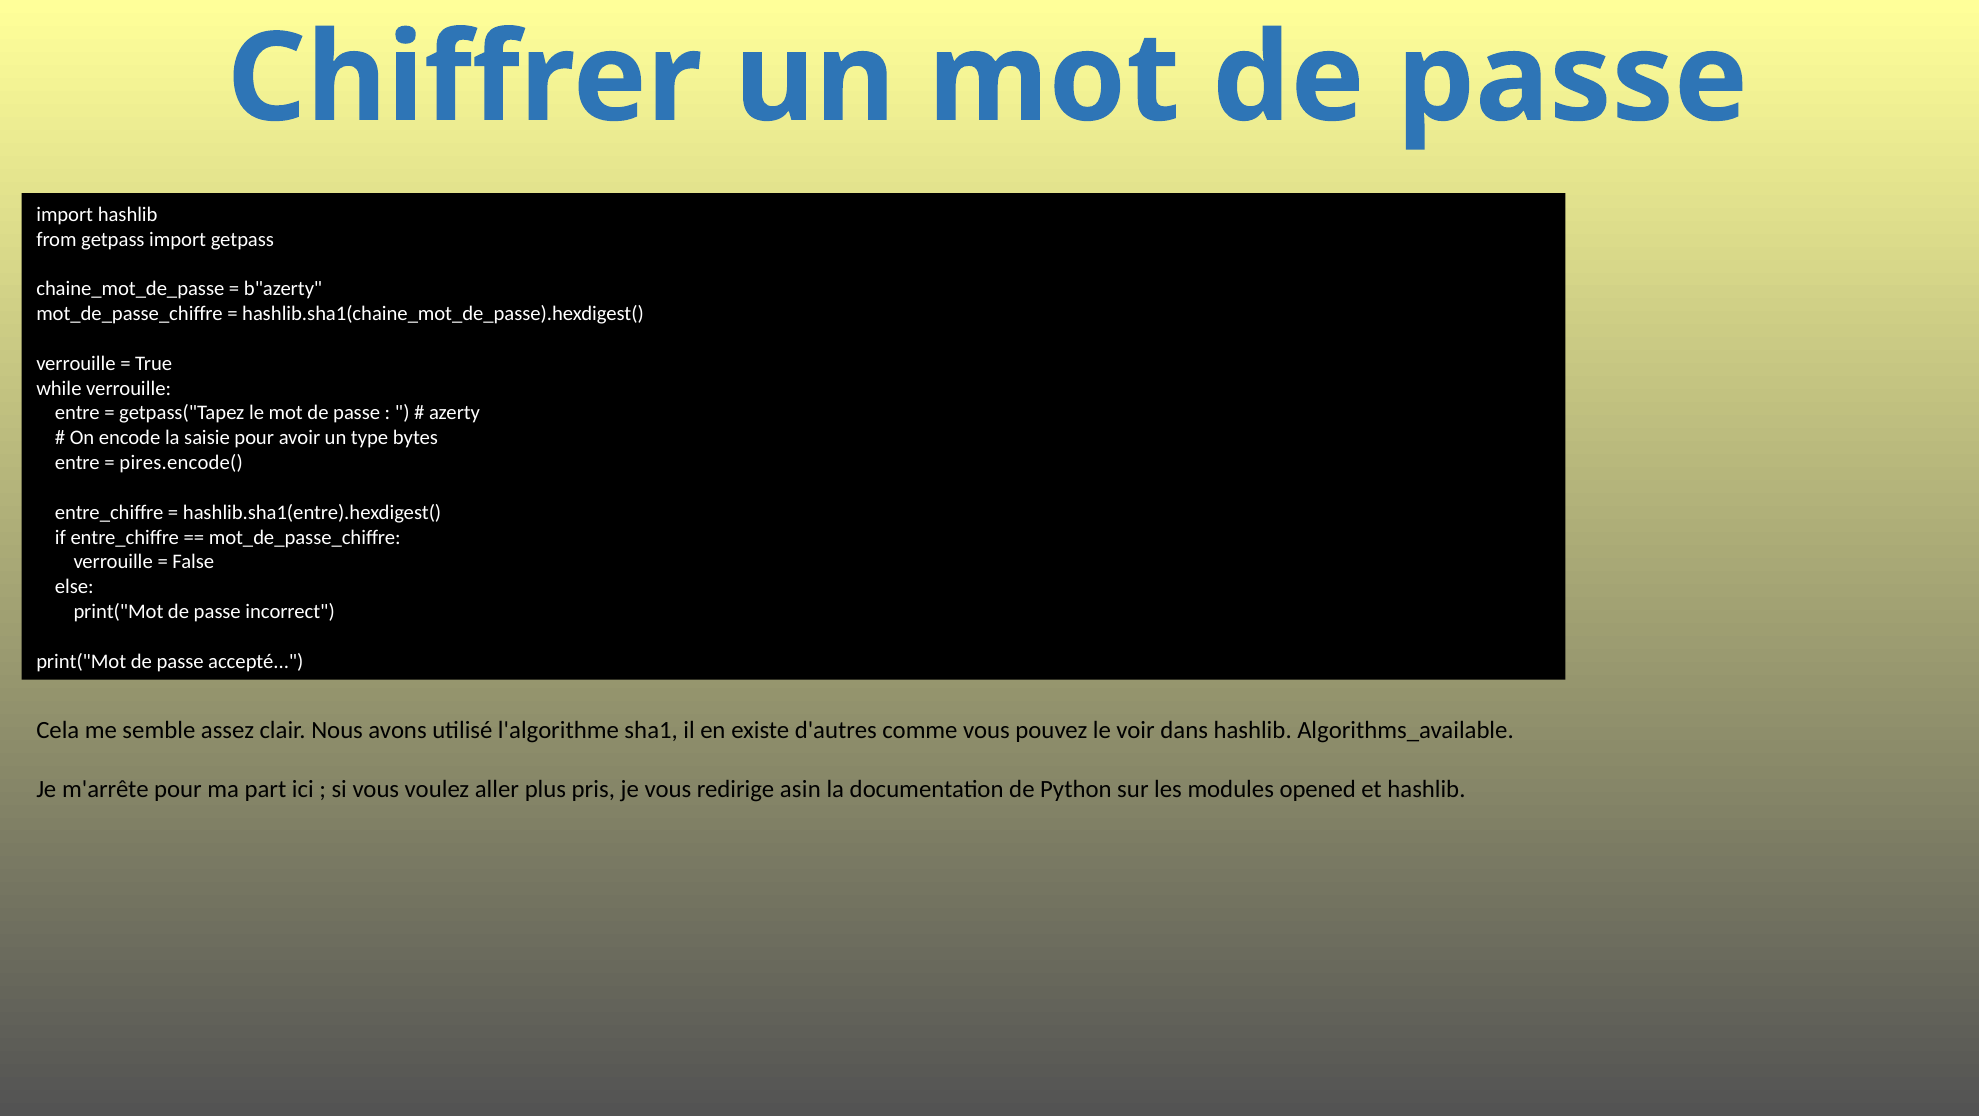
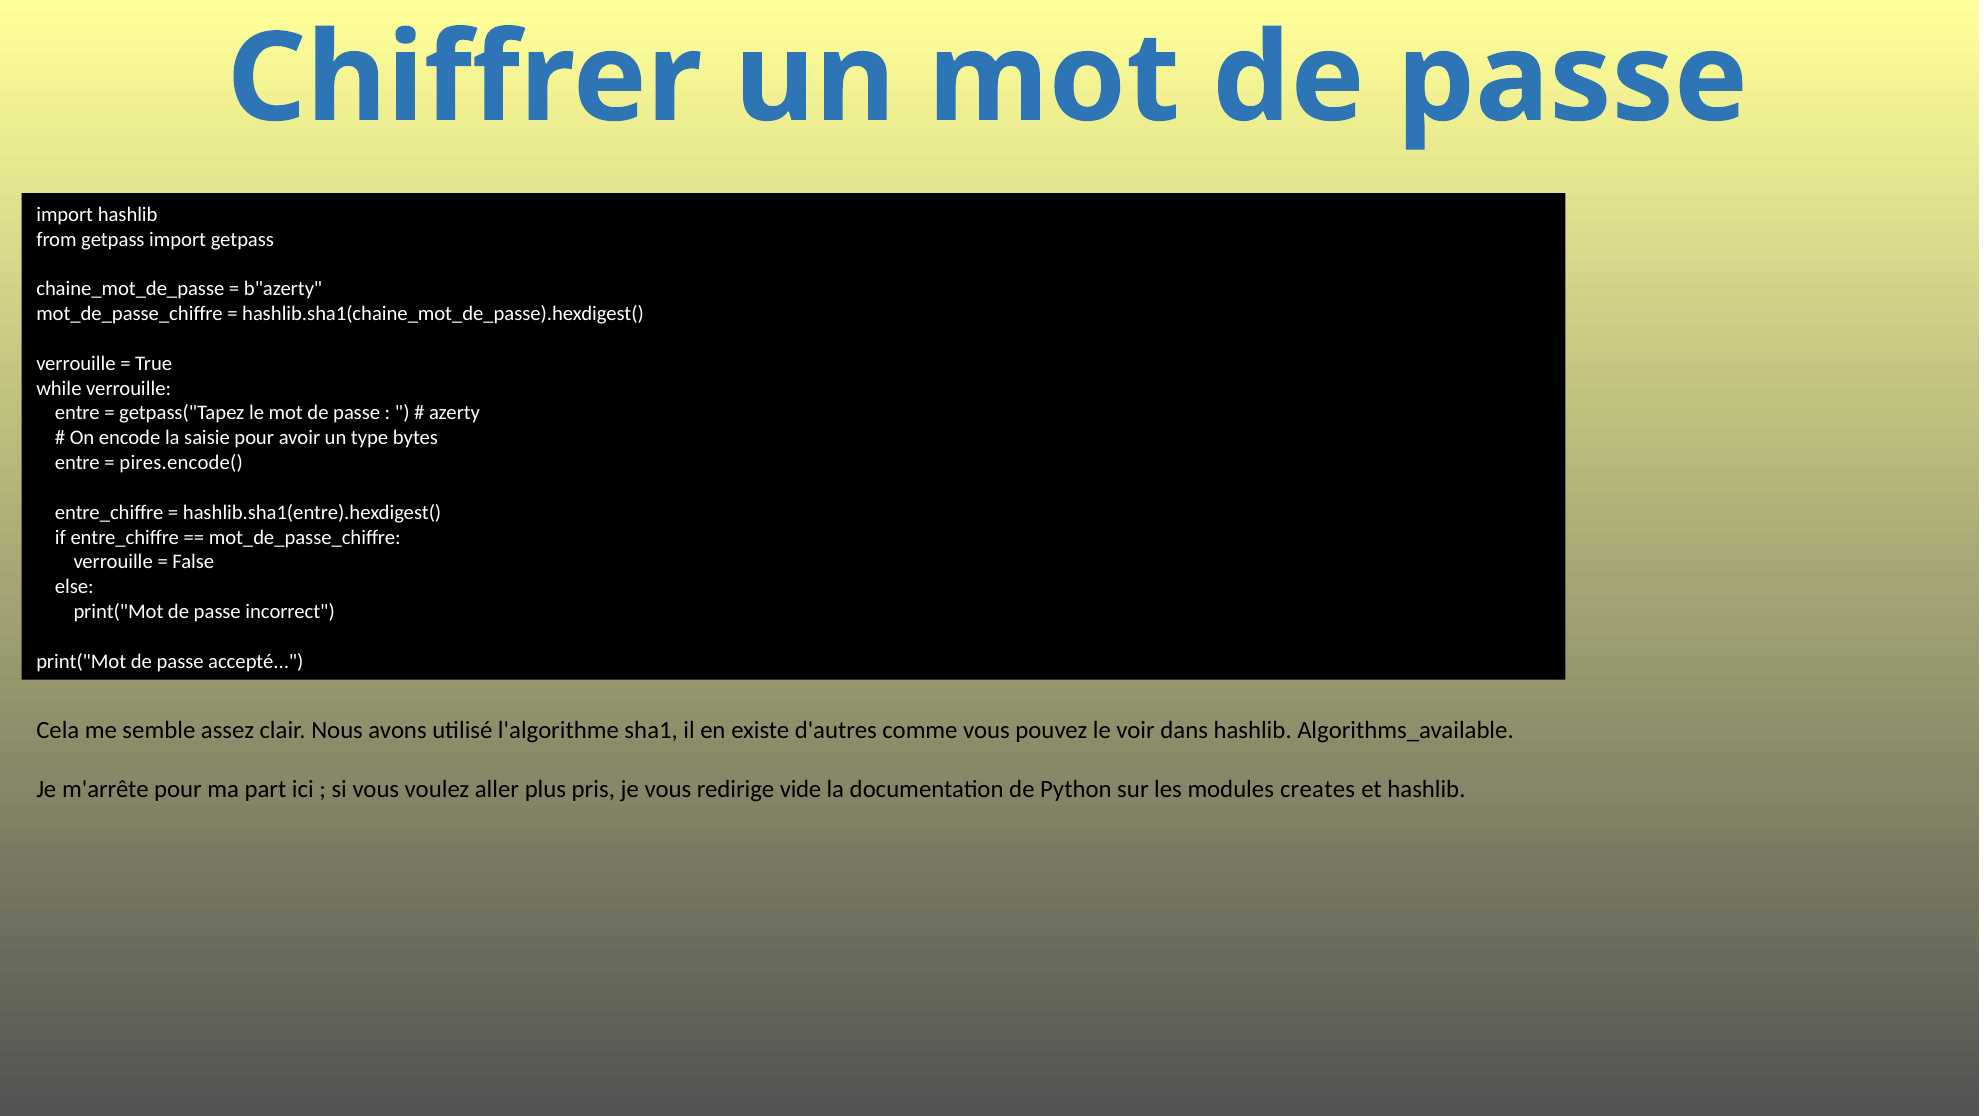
asin: asin -> vide
opened: opened -> creates
